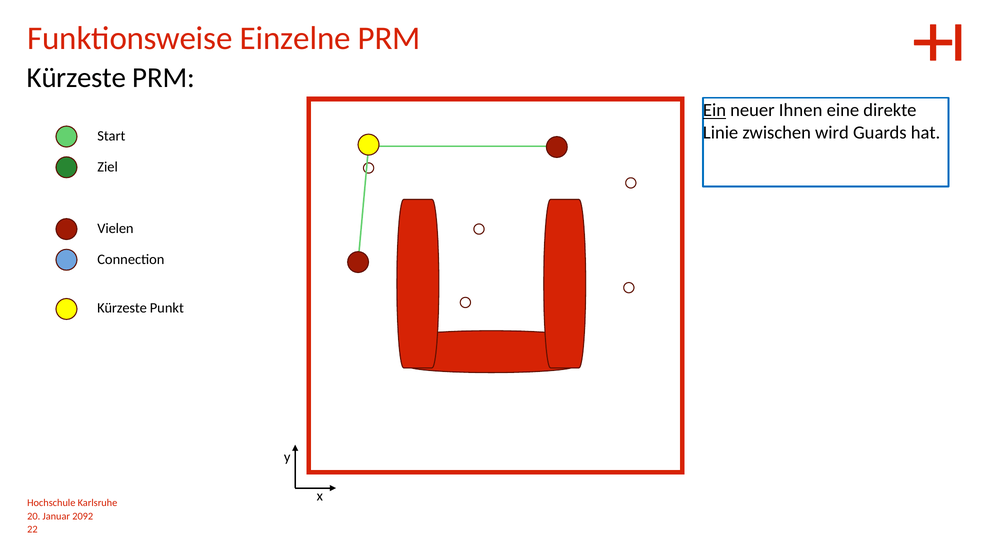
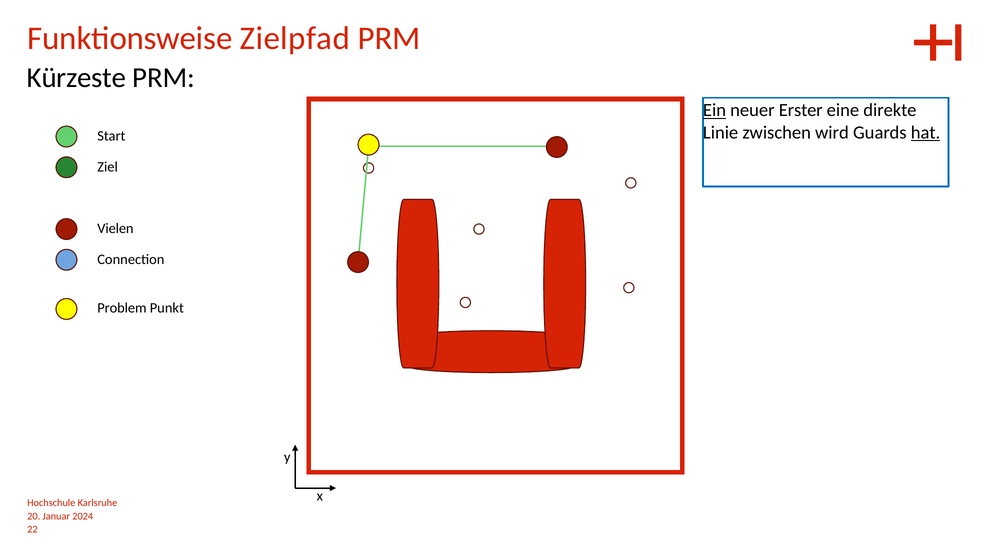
Einzelne: Einzelne -> Zielpfad
Ihnen: Ihnen -> Erster
hat underline: none -> present
Kürzeste at (122, 308): Kürzeste -> Problem
2092: 2092 -> 2024
